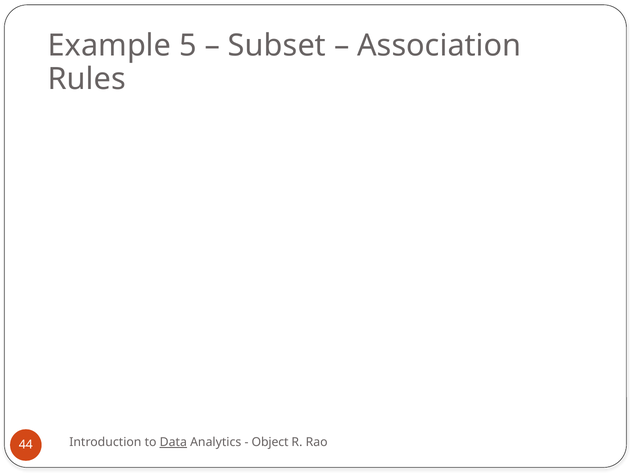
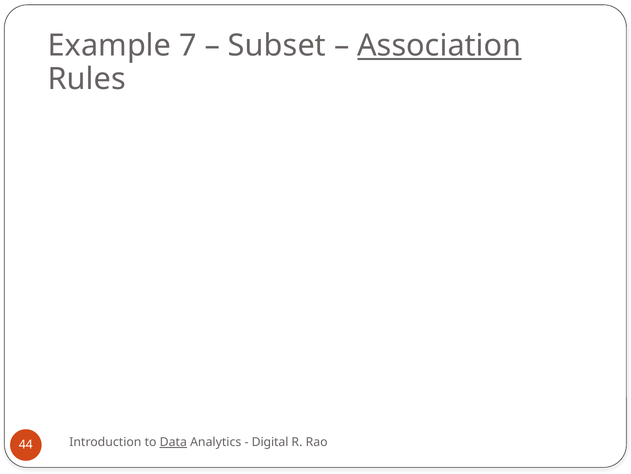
5: 5 -> 7
Association underline: none -> present
Object: Object -> Digital
